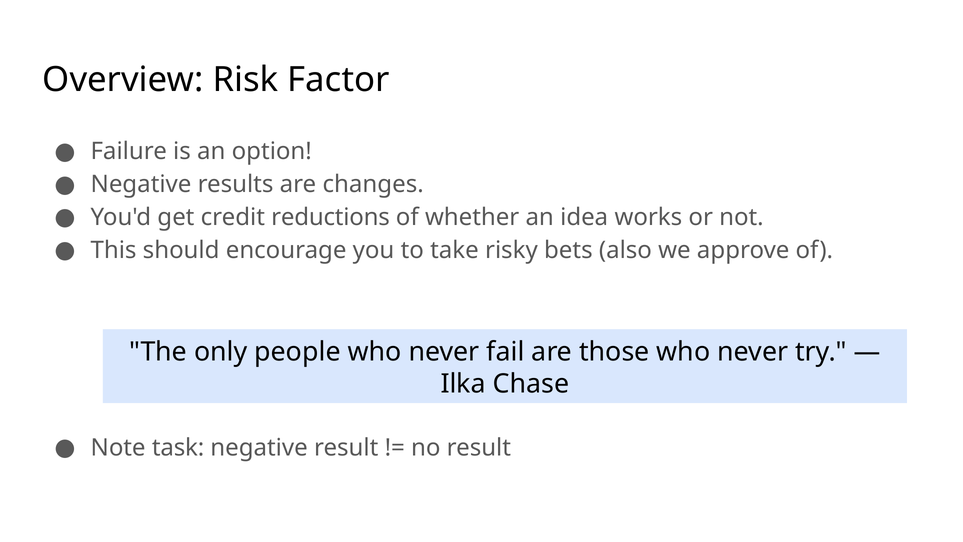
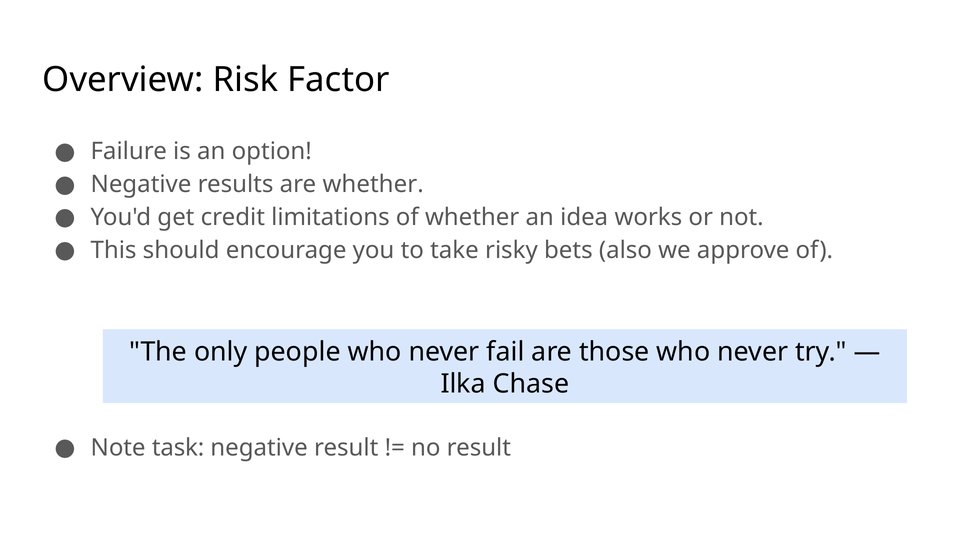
are changes: changes -> whether
reductions: reductions -> limitations
